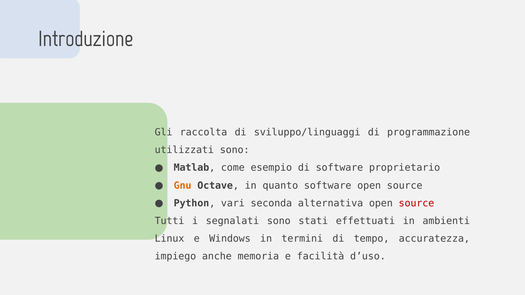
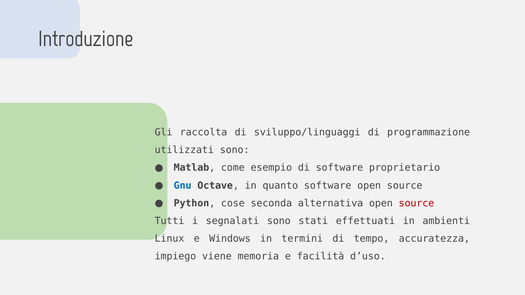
Gnu colour: orange -> blue
vari: vari -> cose
anche: anche -> viene
